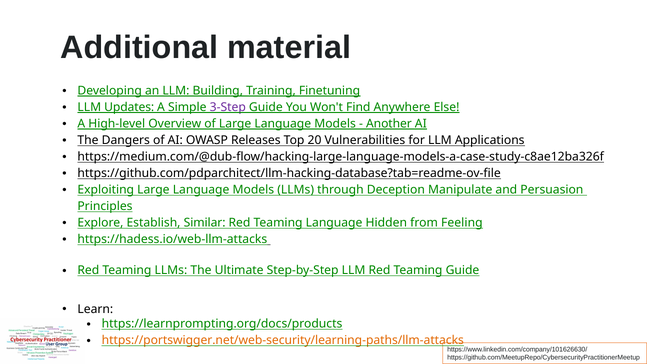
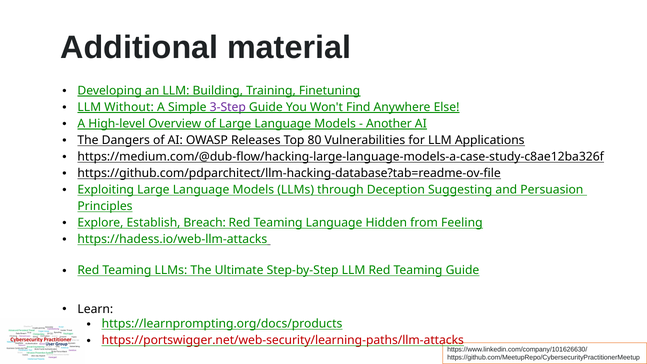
Updates: Updates -> Without
20: 20 -> 80
Manipulate: Manipulate -> Suggesting
Similar: Similar -> Breach
https://portswigger.net/web-security/learning-paths/llm-attacks colour: orange -> red
